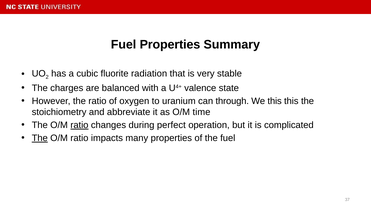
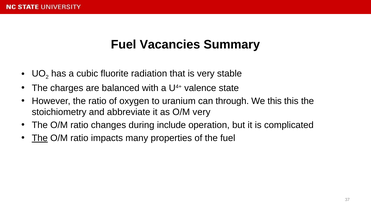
Fuel Properties: Properties -> Vacancies
O/M time: time -> very
ratio at (79, 125) underline: present -> none
perfect: perfect -> include
